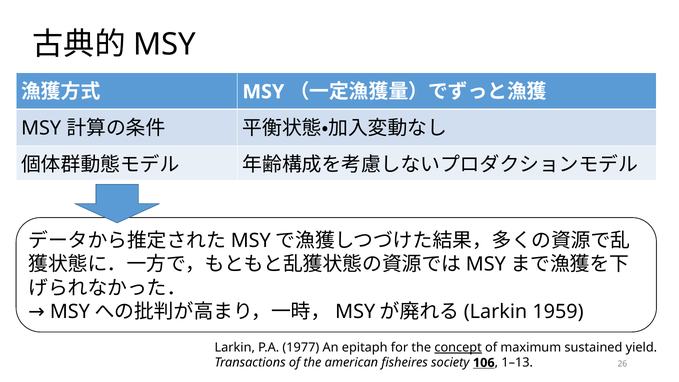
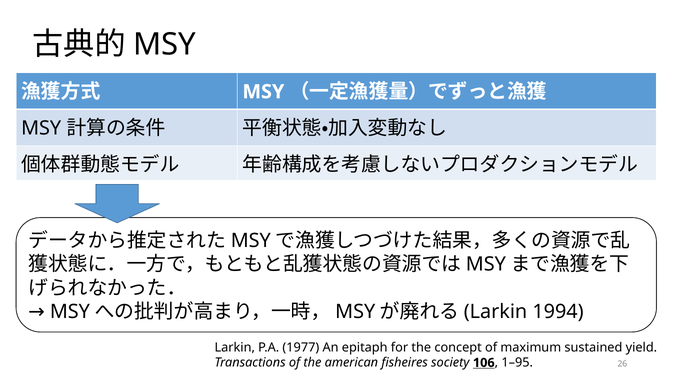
1959: 1959 -> 1994
concept underline: present -> none
1–13: 1–13 -> 1–95
